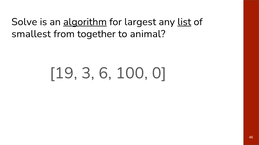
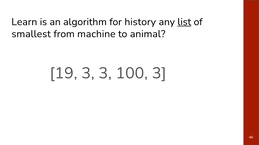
Solve: Solve -> Learn
algorithm underline: present -> none
largest: largest -> history
together: together -> machine
3 6: 6 -> 3
100 0: 0 -> 3
